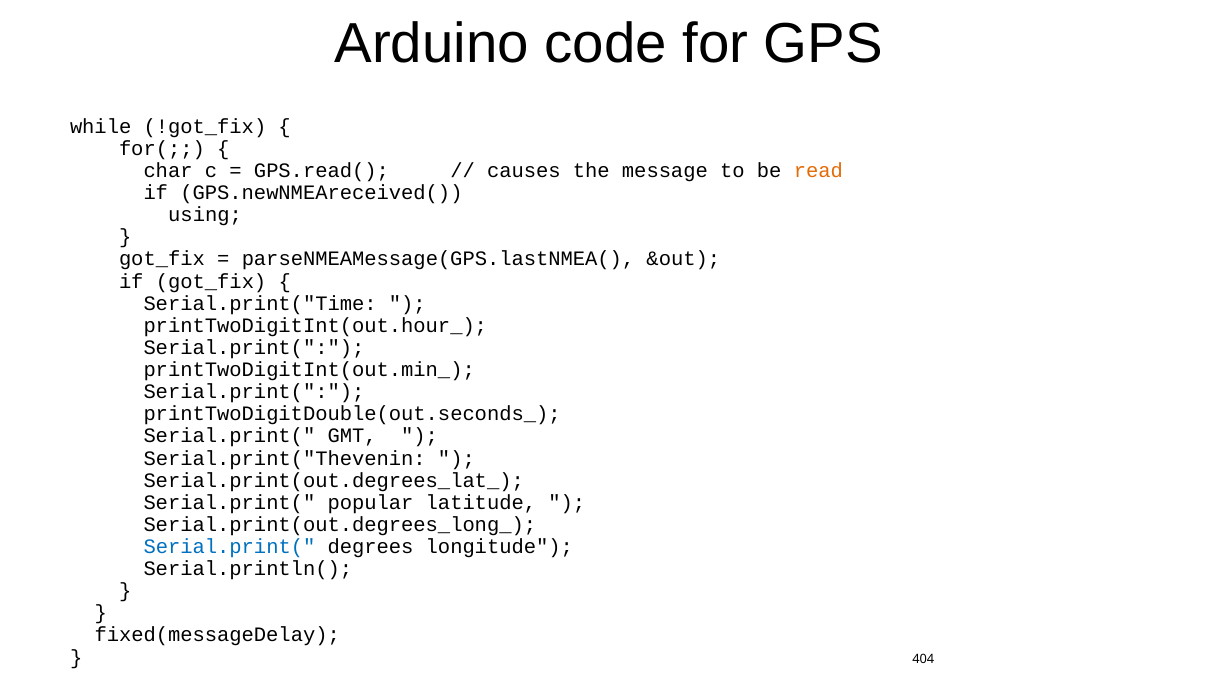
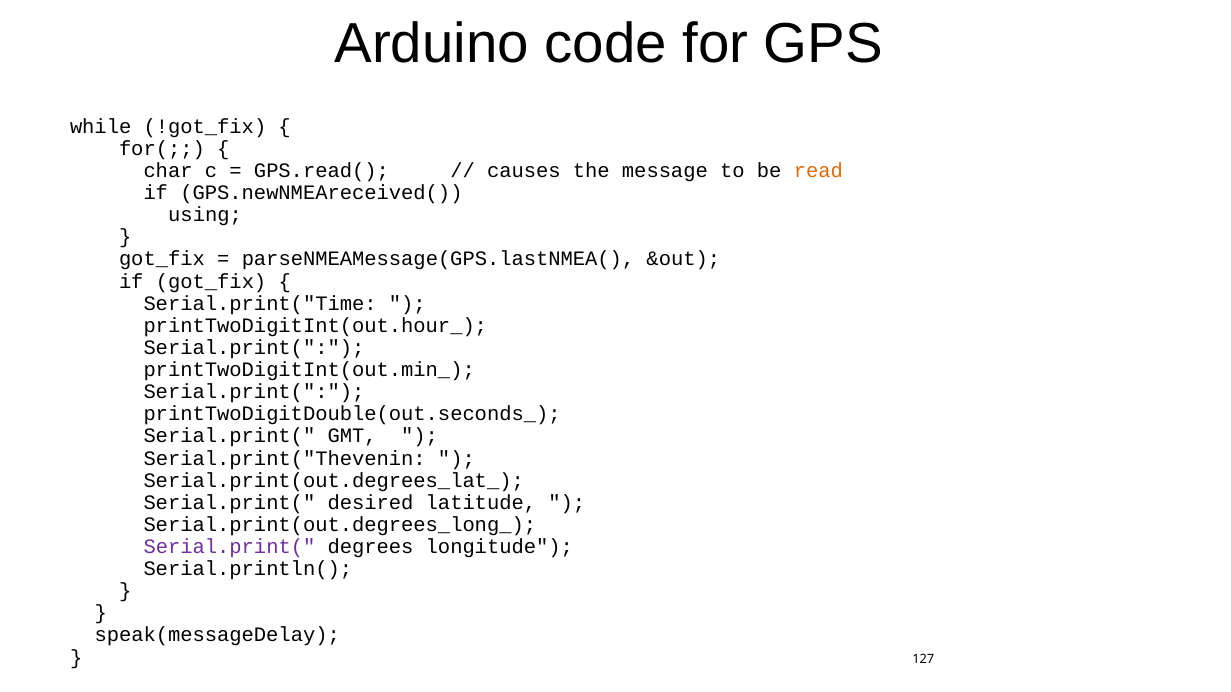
popular: popular -> desired
Serial.print( at (229, 547) colour: blue -> purple
fixed(messageDelay: fixed(messageDelay -> speak(messageDelay
404: 404 -> 127
